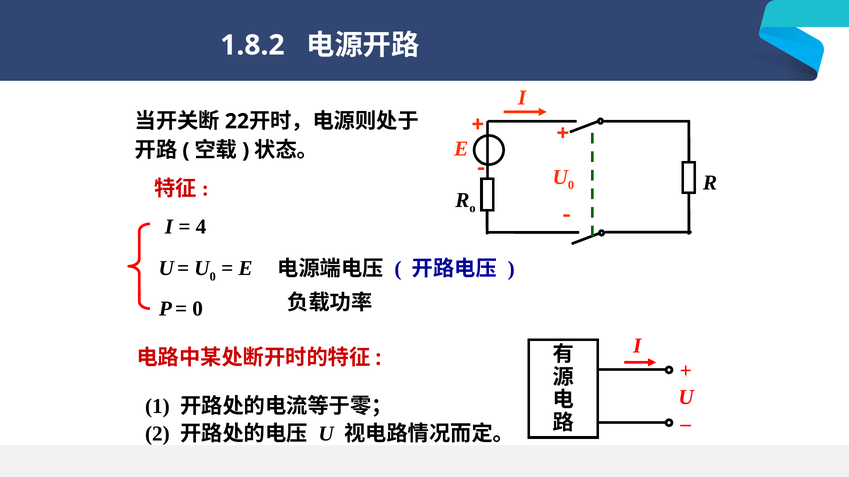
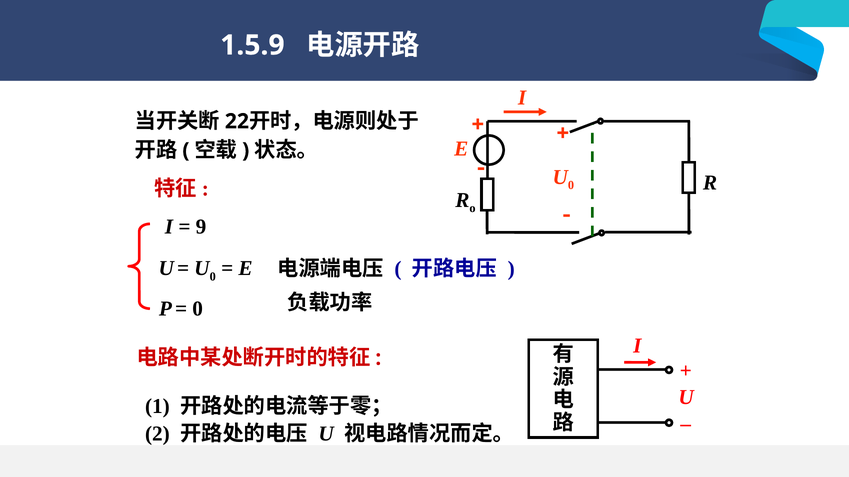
1.8.2: 1.8.2 -> 1.5.9
4: 4 -> 9
